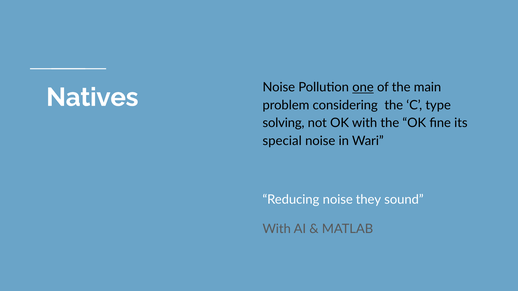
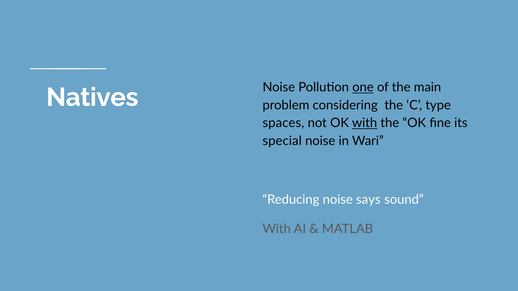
solving: solving -> spaces
with at (365, 123) underline: none -> present
they: they -> says
